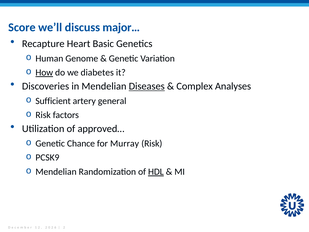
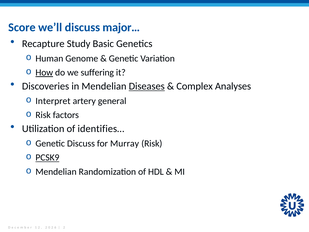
Heart: Heart -> Study
diabetes: diabetes -> suffering
Sufficient: Sufficient -> Interpret
approved…: approved… -> identifies…
Genetic Chance: Chance -> Discuss
PCSK9 underline: none -> present
HDL underline: present -> none
